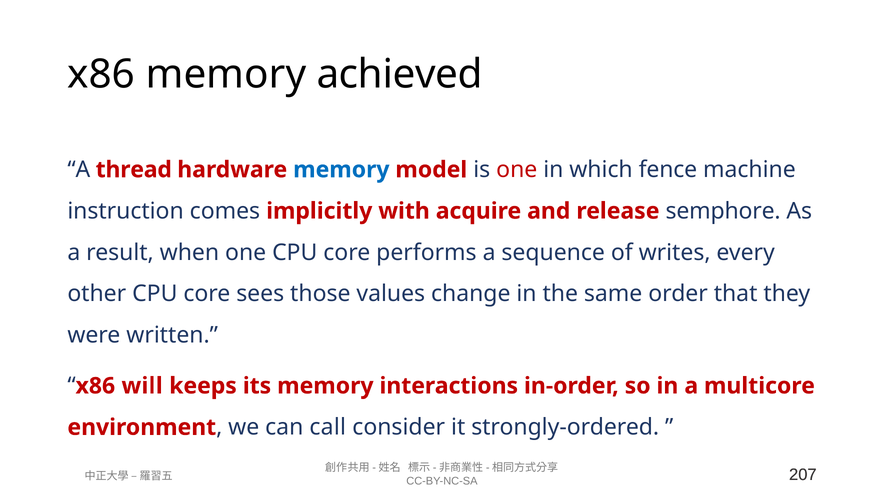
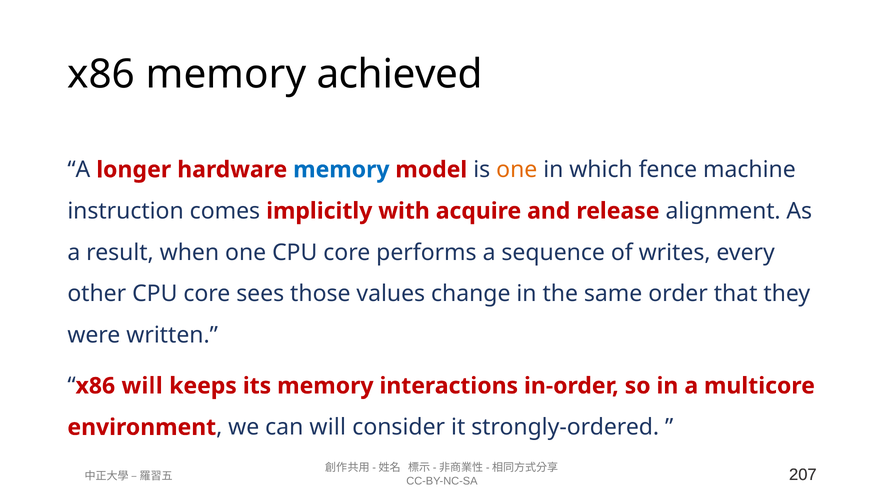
thread: thread -> longer
one at (517, 170) colour: red -> orange
semphore: semphore -> alignment
can call: call -> will
